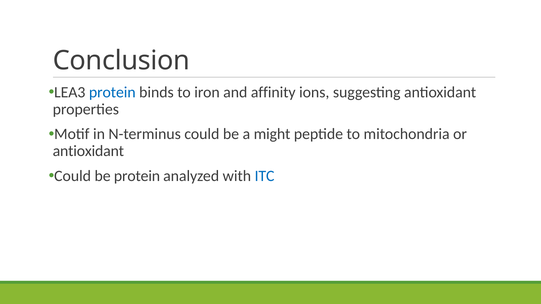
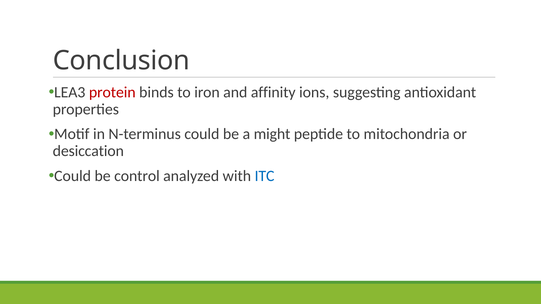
protein at (112, 92) colour: blue -> red
antioxidant at (88, 151): antioxidant -> desiccation
be protein: protein -> control
